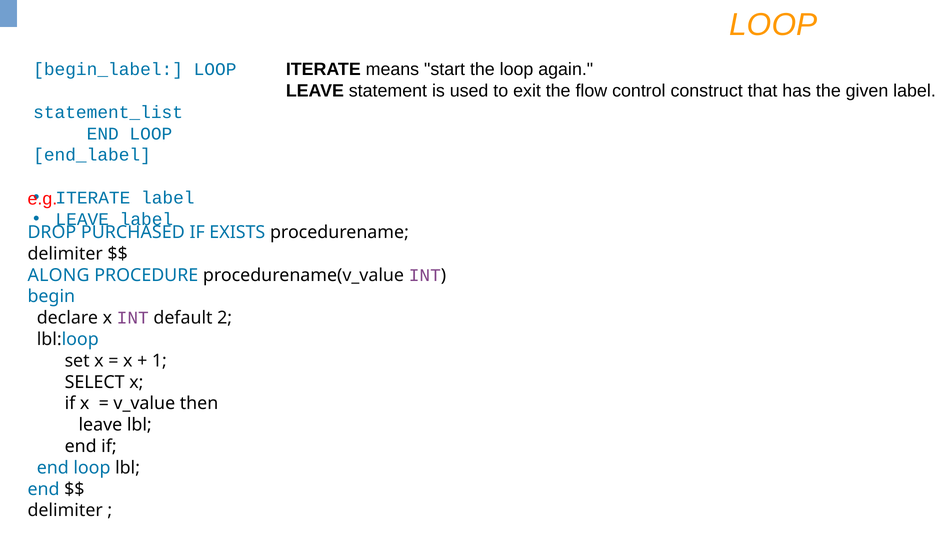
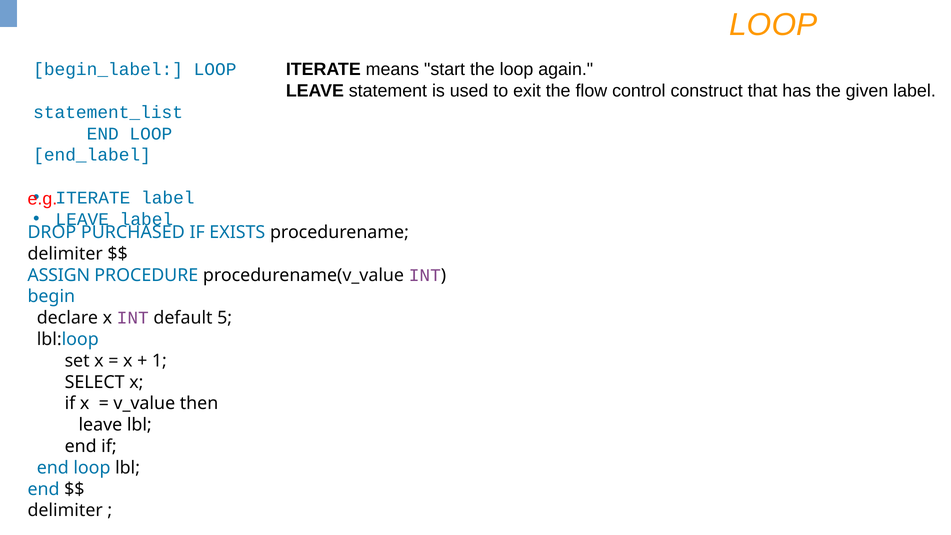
ALONG: ALONG -> ASSIGN
2: 2 -> 5
